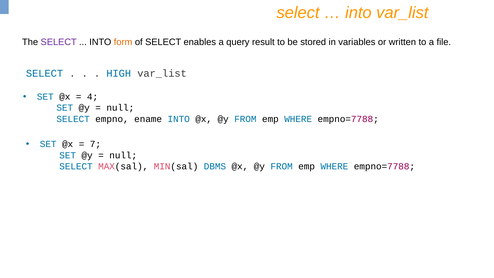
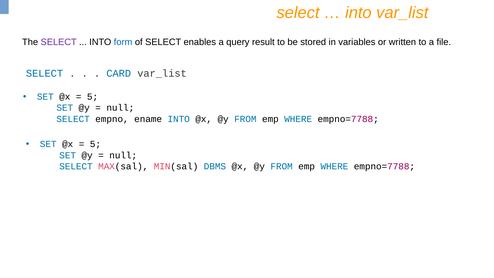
form colour: orange -> blue
HIGH: HIGH -> CARD
4 at (93, 97): 4 -> 5
7 at (95, 144): 7 -> 5
